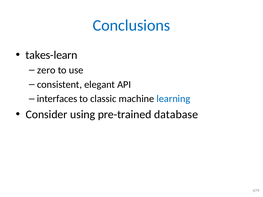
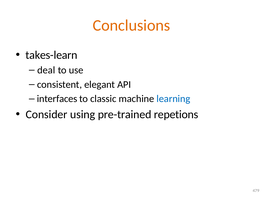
Conclusions colour: blue -> orange
zero: zero -> deal
database: database -> repetions
